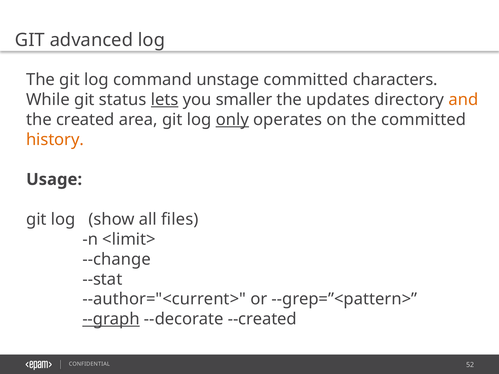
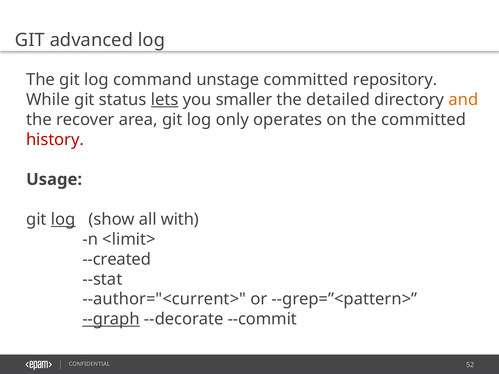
characters: characters -> repository
updates: updates -> detailed
created: created -> recover
only underline: present -> none
history colour: orange -> red
log at (63, 219) underline: none -> present
files: files -> with
--change: --change -> --created
--created: --created -> --commit
